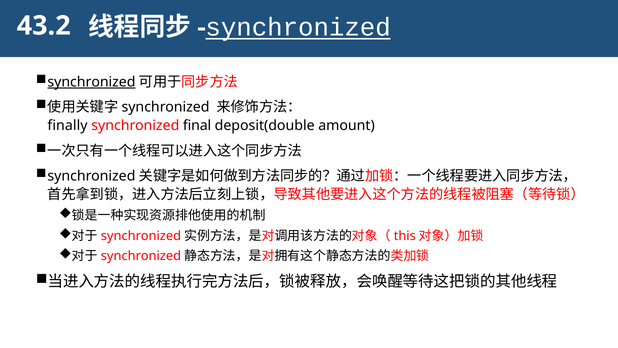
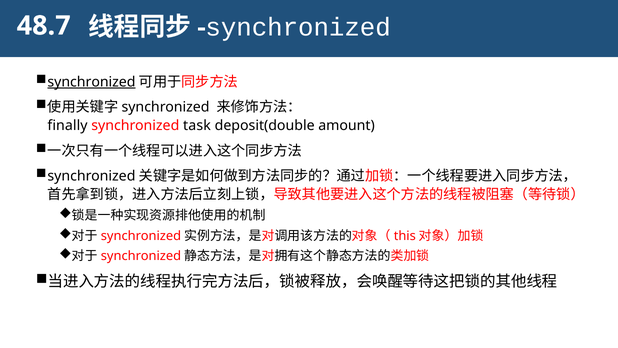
43.2: 43.2 -> 48.7
synchronized at (298, 27) underline: present -> none
final: final -> task
